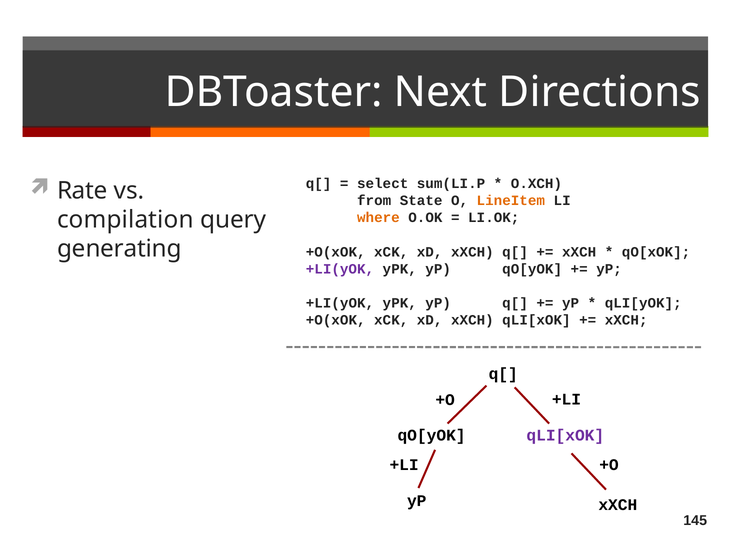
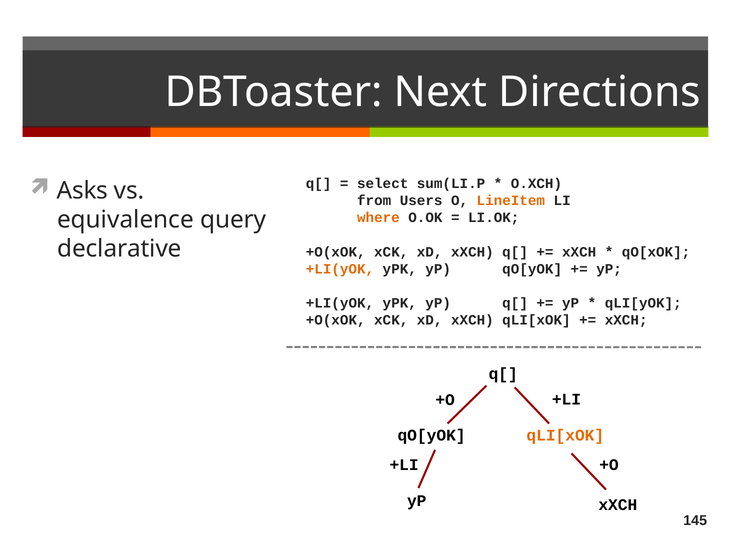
Rate: Rate -> Asks
State: State -> Users
compilation: compilation -> equivalence
generating: generating -> declarative
+LI(yOK at (340, 269) colour: purple -> orange
qLI[xOK at (565, 436) colour: purple -> orange
